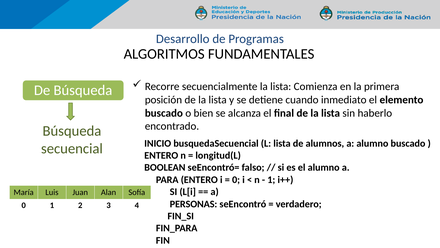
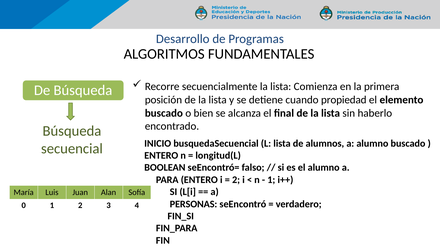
inmediato: inmediato -> propiedad
0 at (236, 179): 0 -> 2
